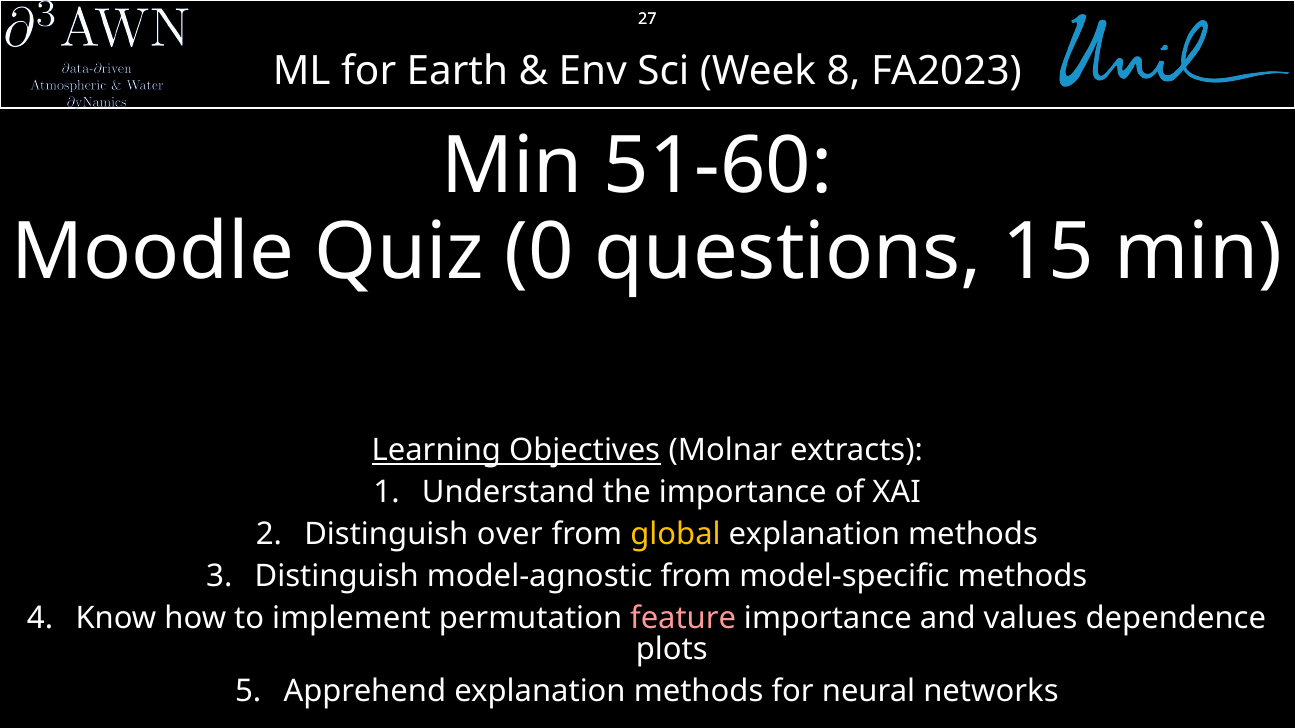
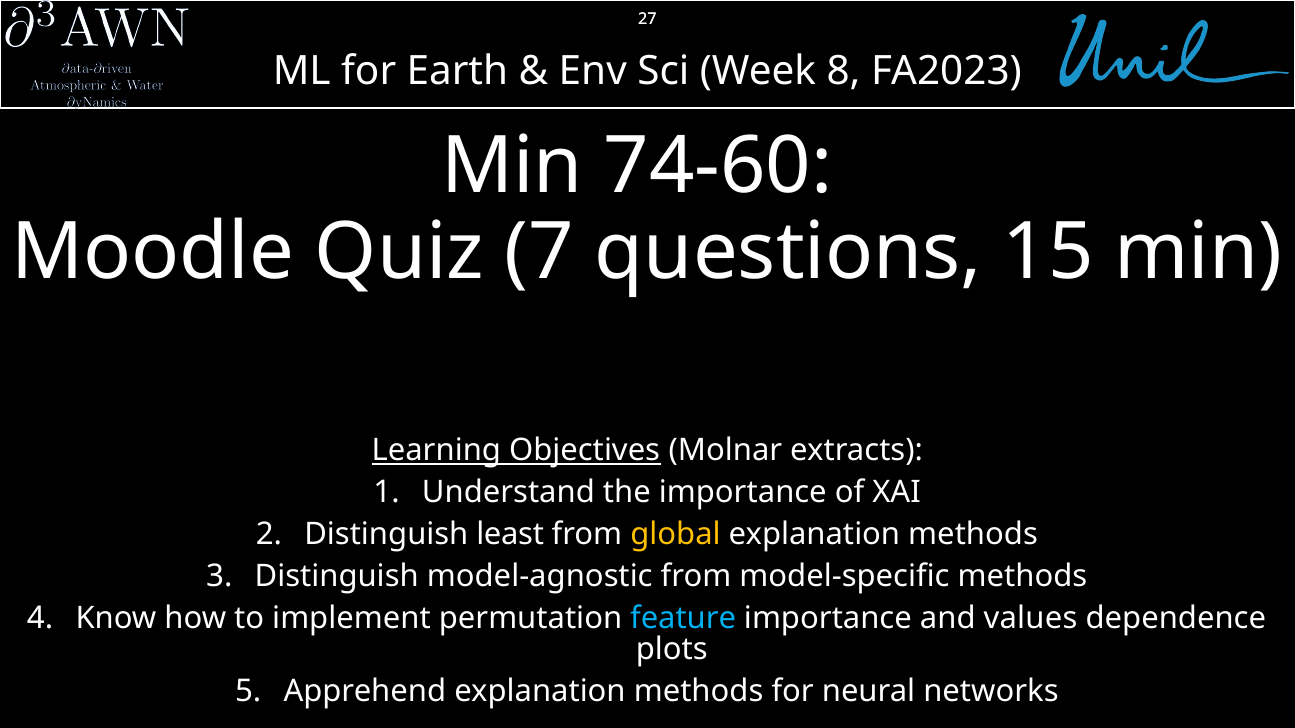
51-60: 51-60 -> 74-60
0: 0 -> 7
over: over -> least
feature colour: pink -> light blue
